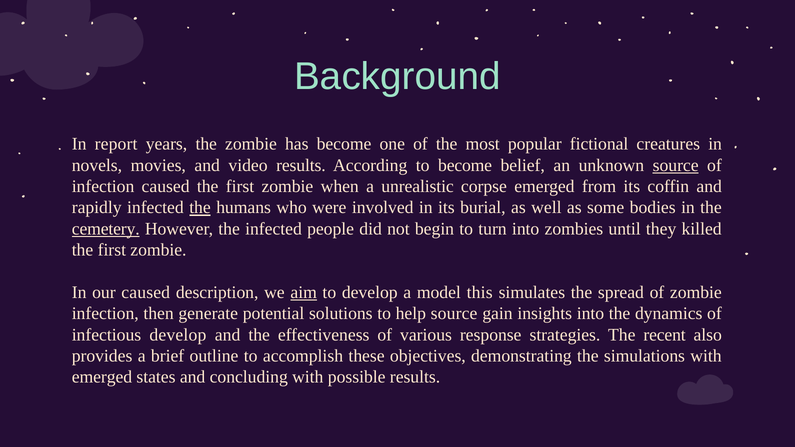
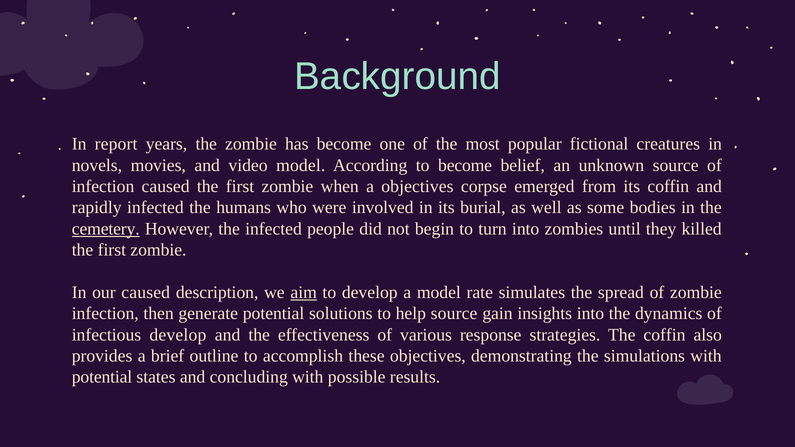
video results: results -> model
source at (676, 165) underline: present -> none
a unrealistic: unrealistic -> objectives
the at (200, 208) underline: present -> none
this: this -> rate
The recent: recent -> coffin
emerged at (102, 377): emerged -> potential
